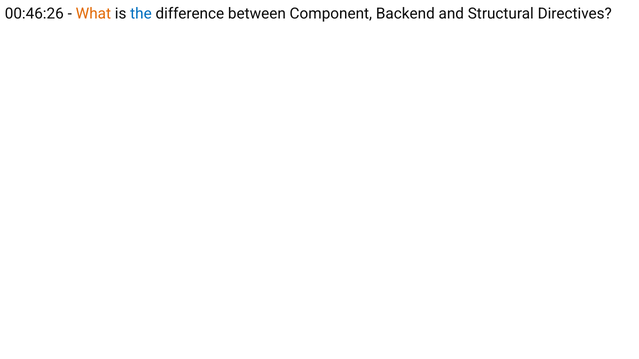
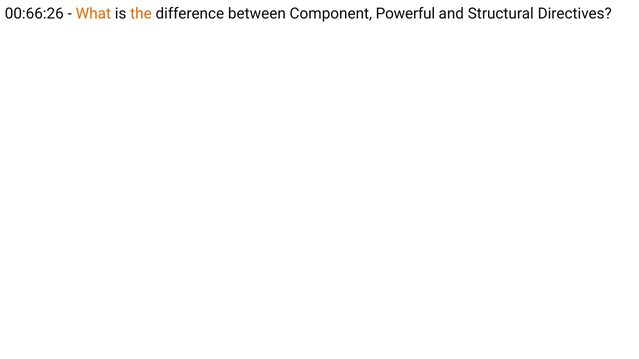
00:46:26: 00:46:26 -> 00:66:26
the colour: blue -> orange
Backend: Backend -> Powerful
